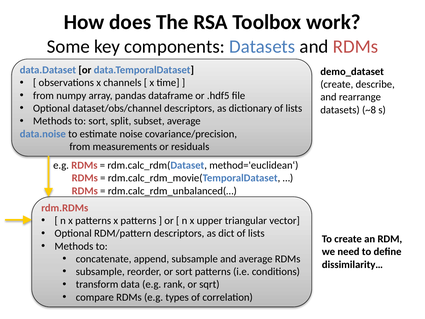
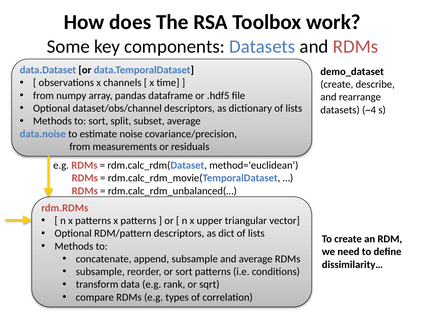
~8: ~8 -> ~4
